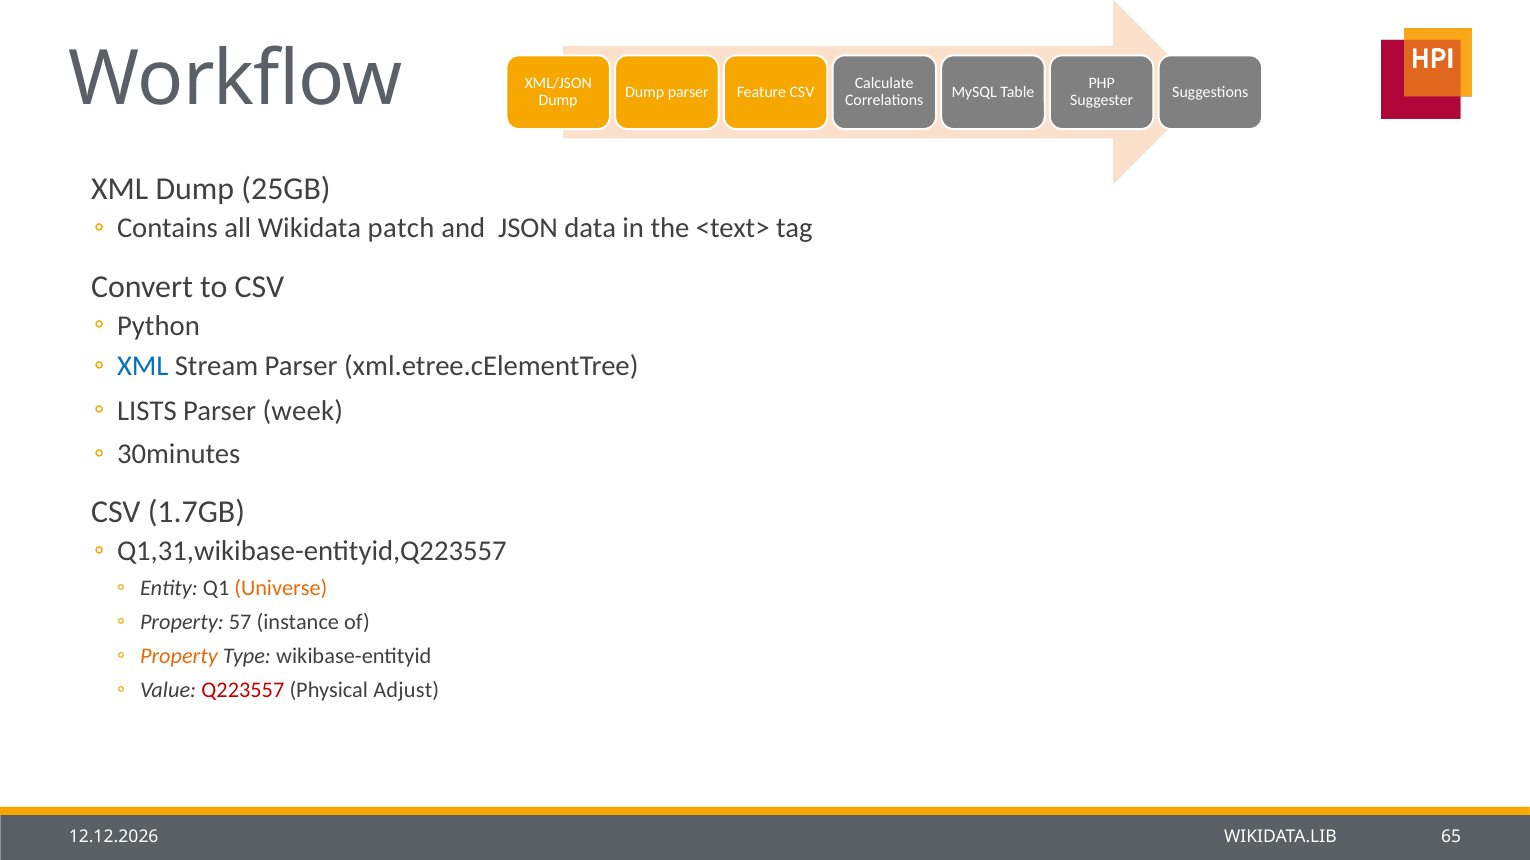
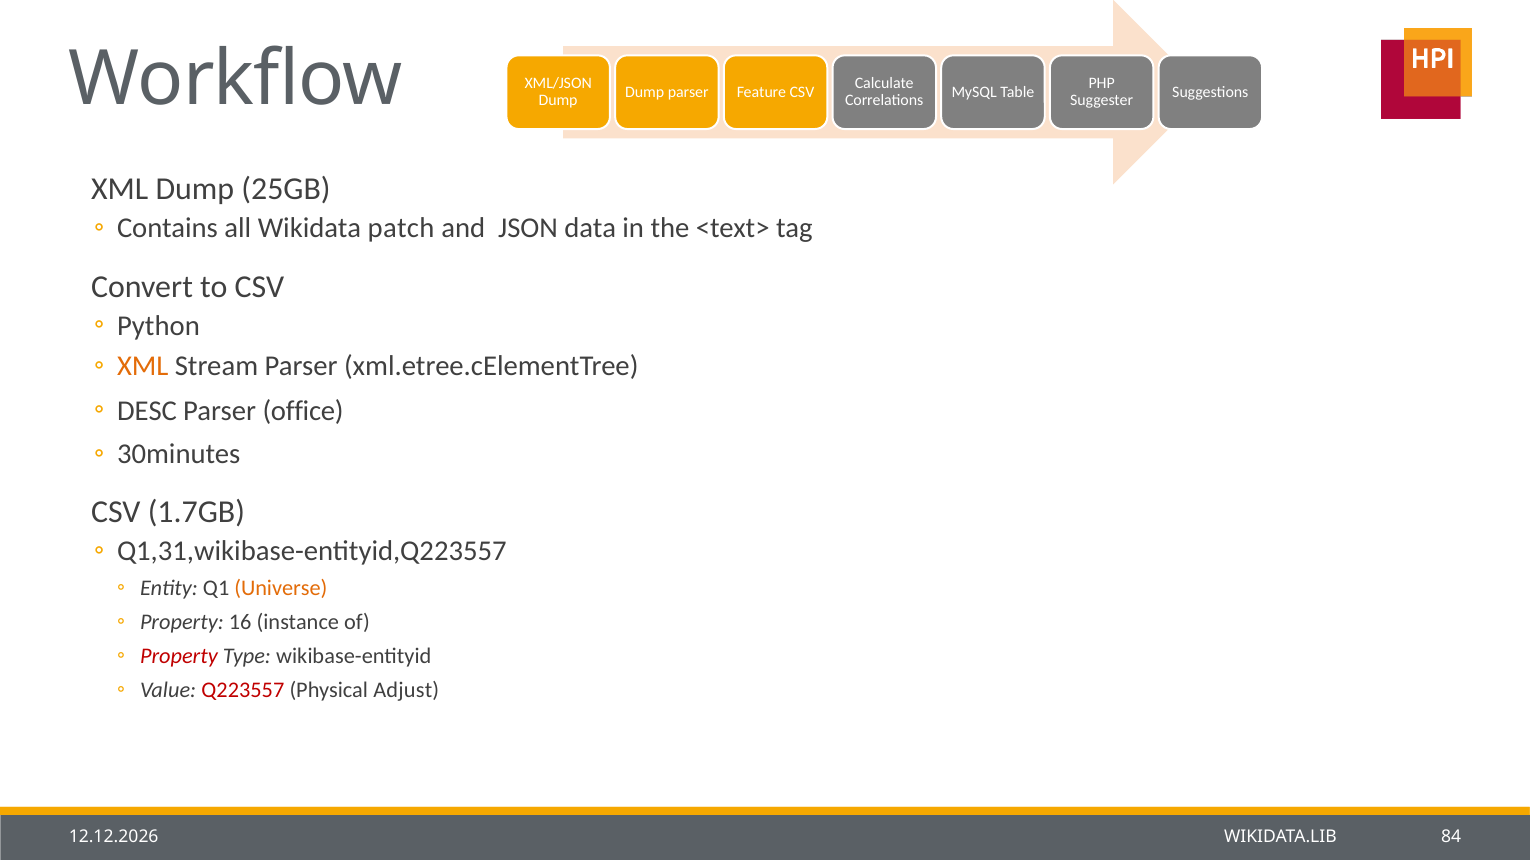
XML at (143, 366) colour: blue -> orange
LISTS: LISTS -> DESC
week: week -> office
57: 57 -> 16
Property at (179, 656) colour: orange -> red
65: 65 -> 84
